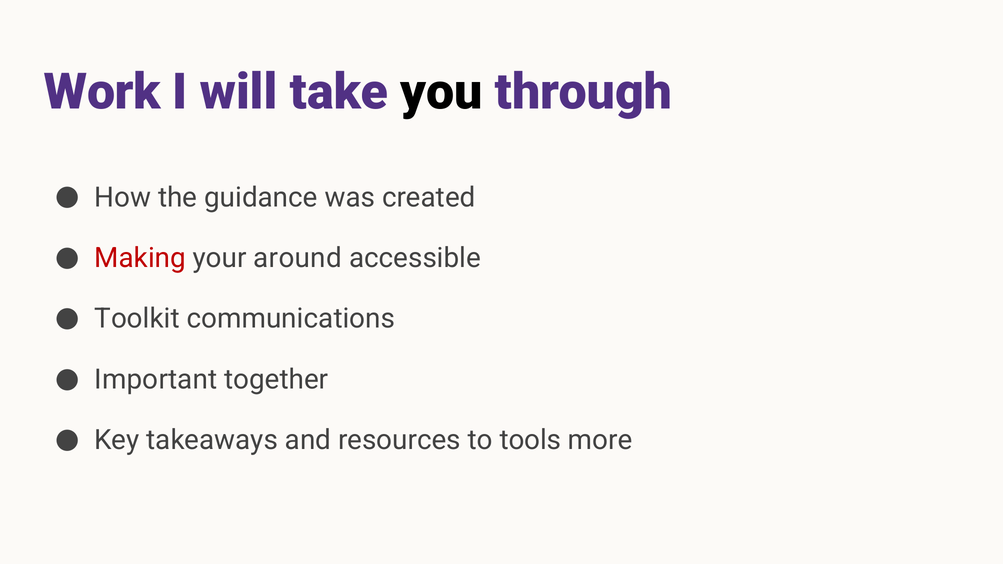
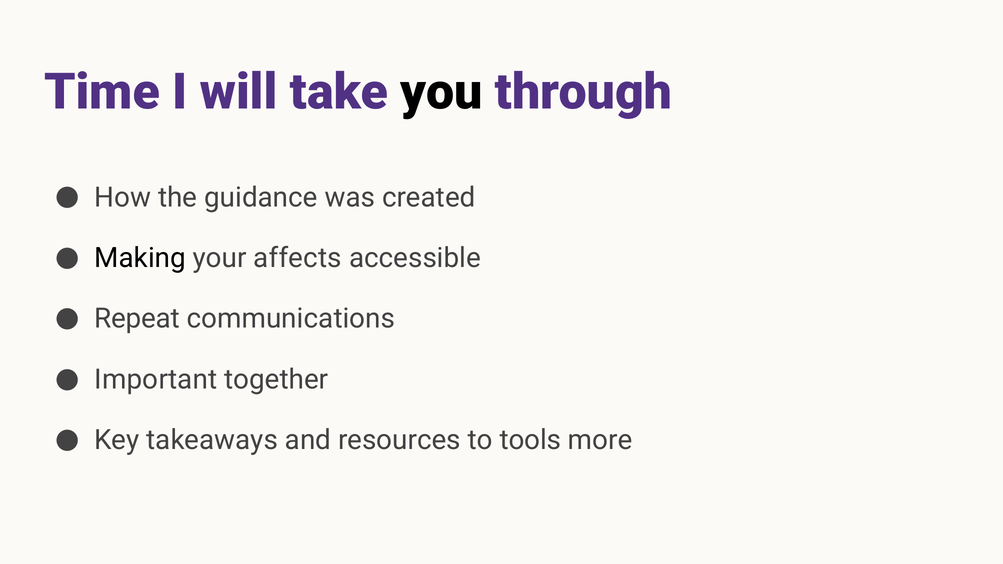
Work: Work -> Time
Making colour: red -> black
around: around -> affects
Toolkit: Toolkit -> Repeat
